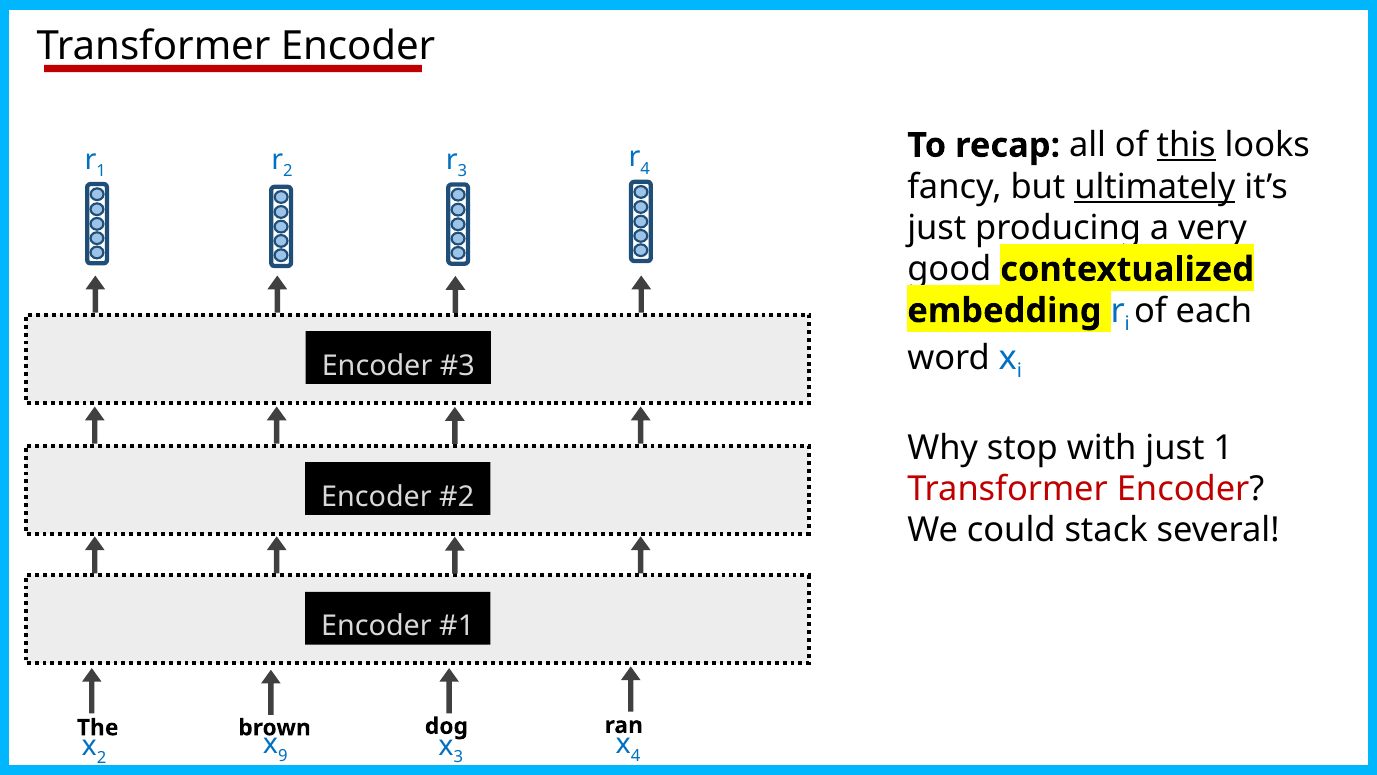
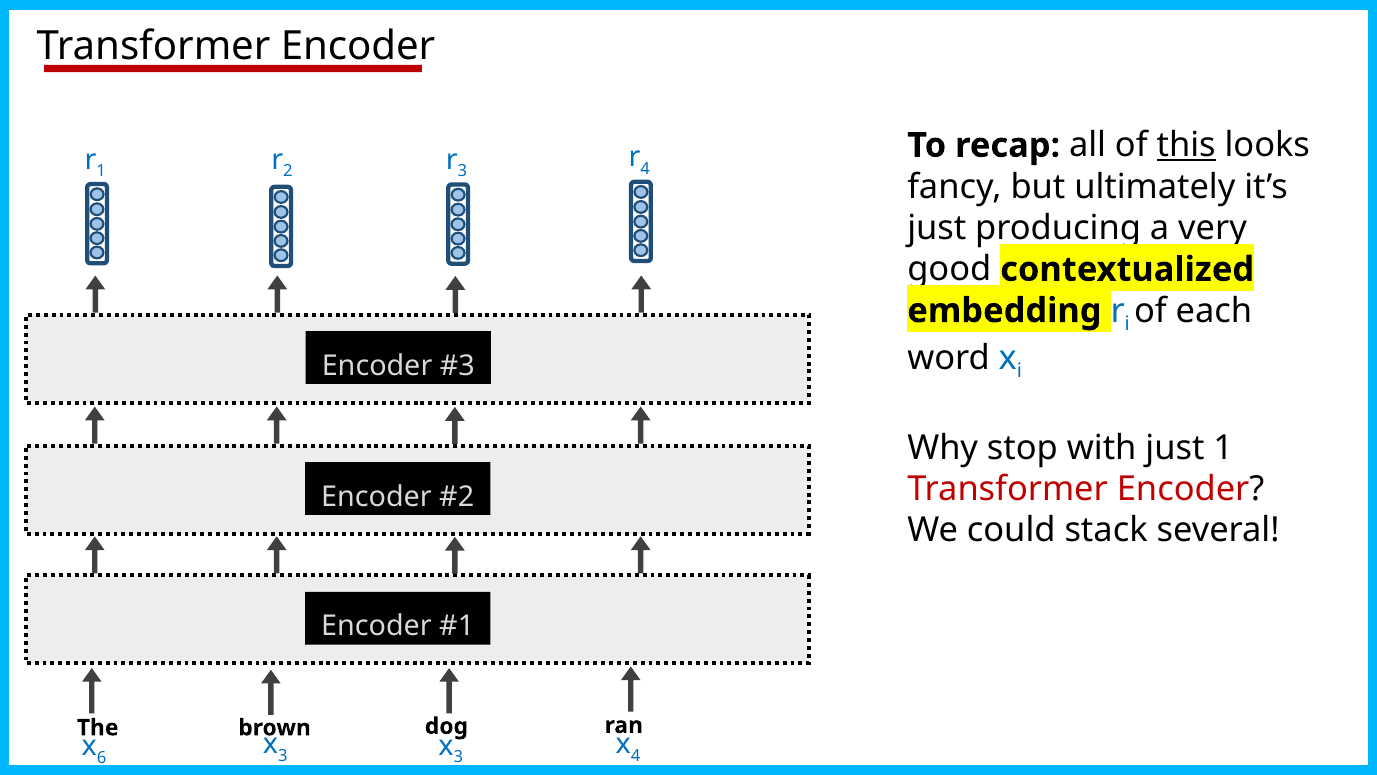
ultimately underline: present -> none
2 at (102, 757): 2 -> 6
9 at (283, 755): 9 -> 3
